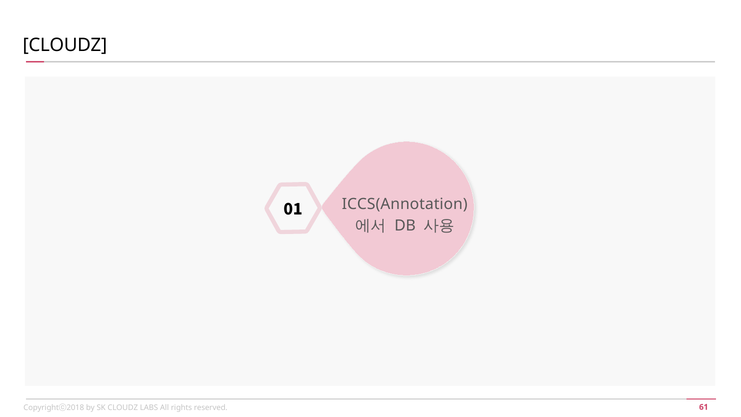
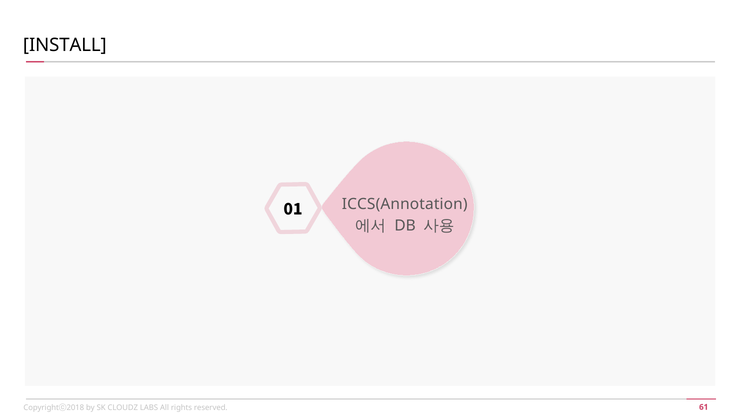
CLOUDZ at (65, 45): CLOUDZ -> INSTALL
